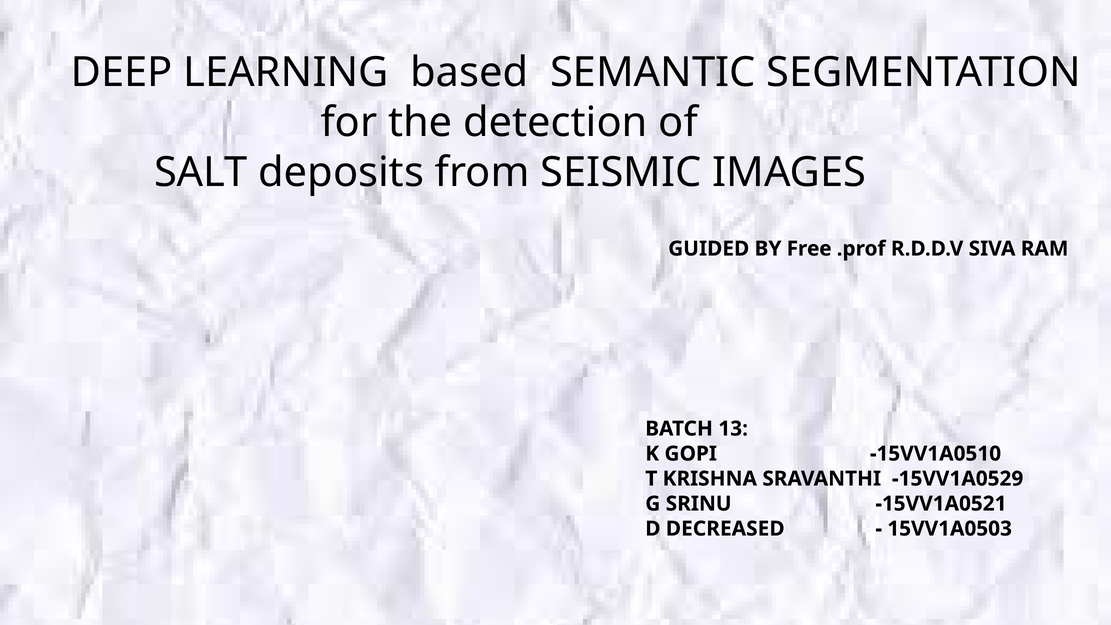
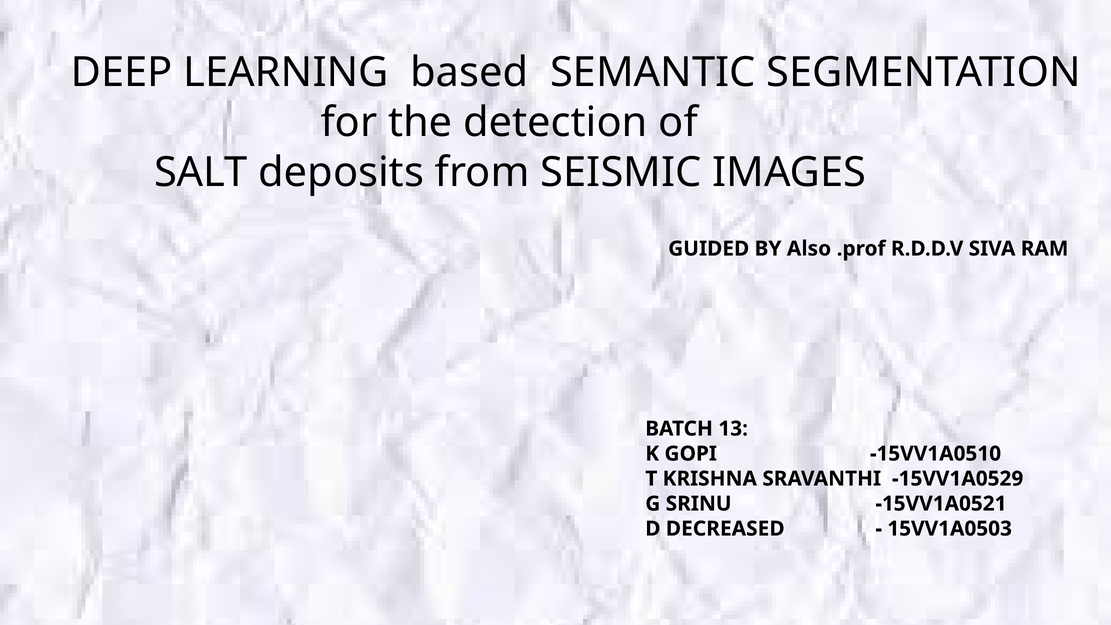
Free: Free -> Also
